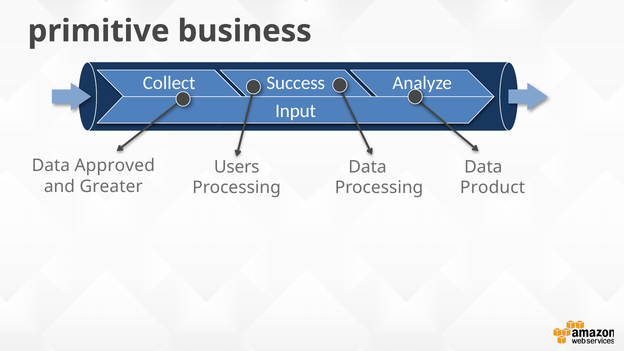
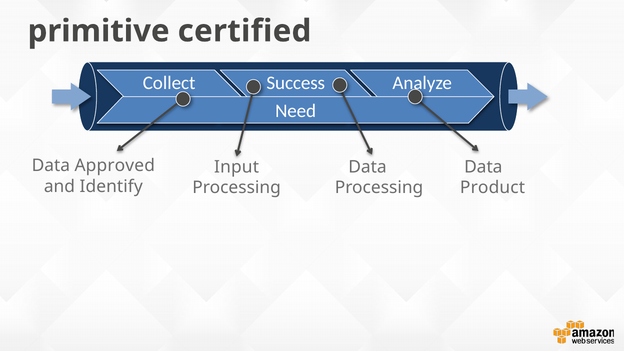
business: business -> certified
Input: Input -> Need
Users: Users -> Input
Greater: Greater -> Identify
